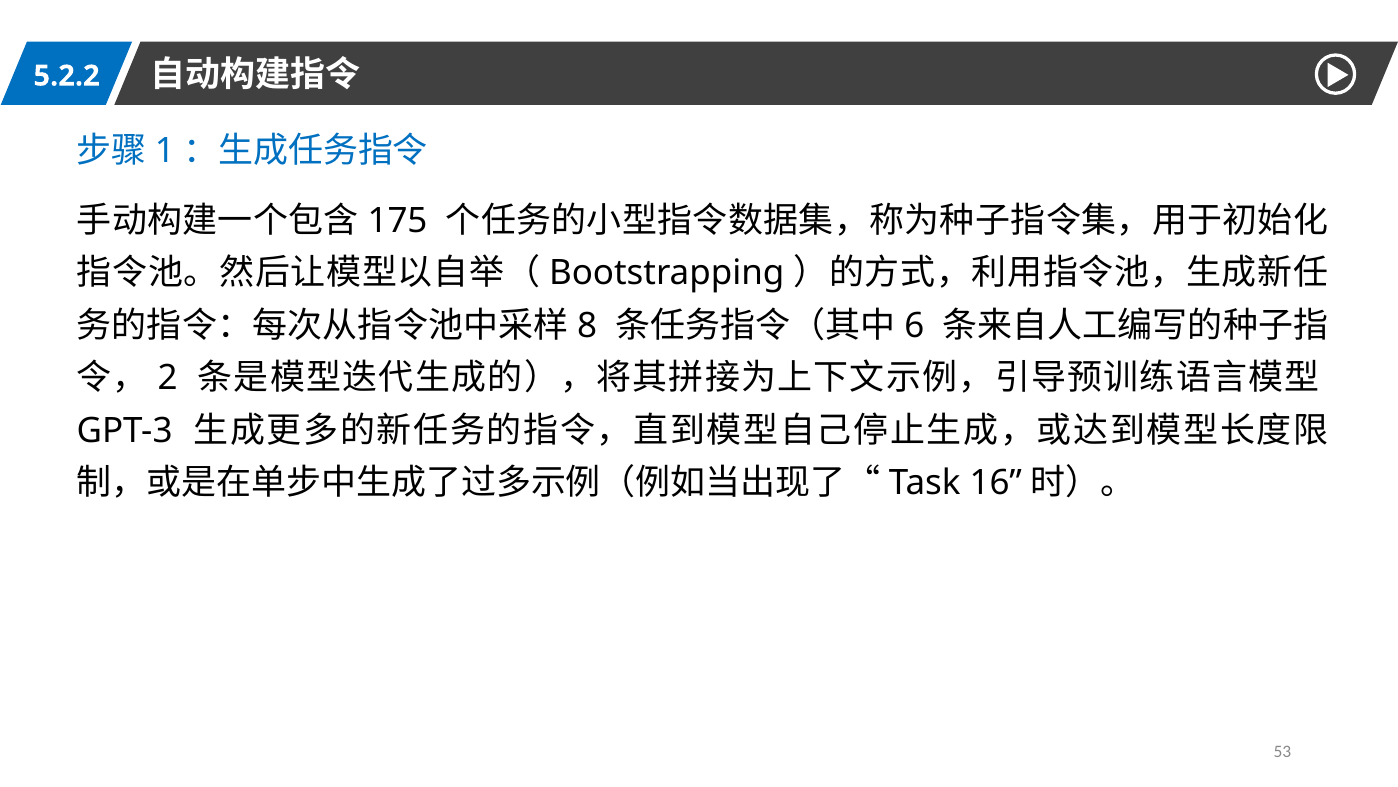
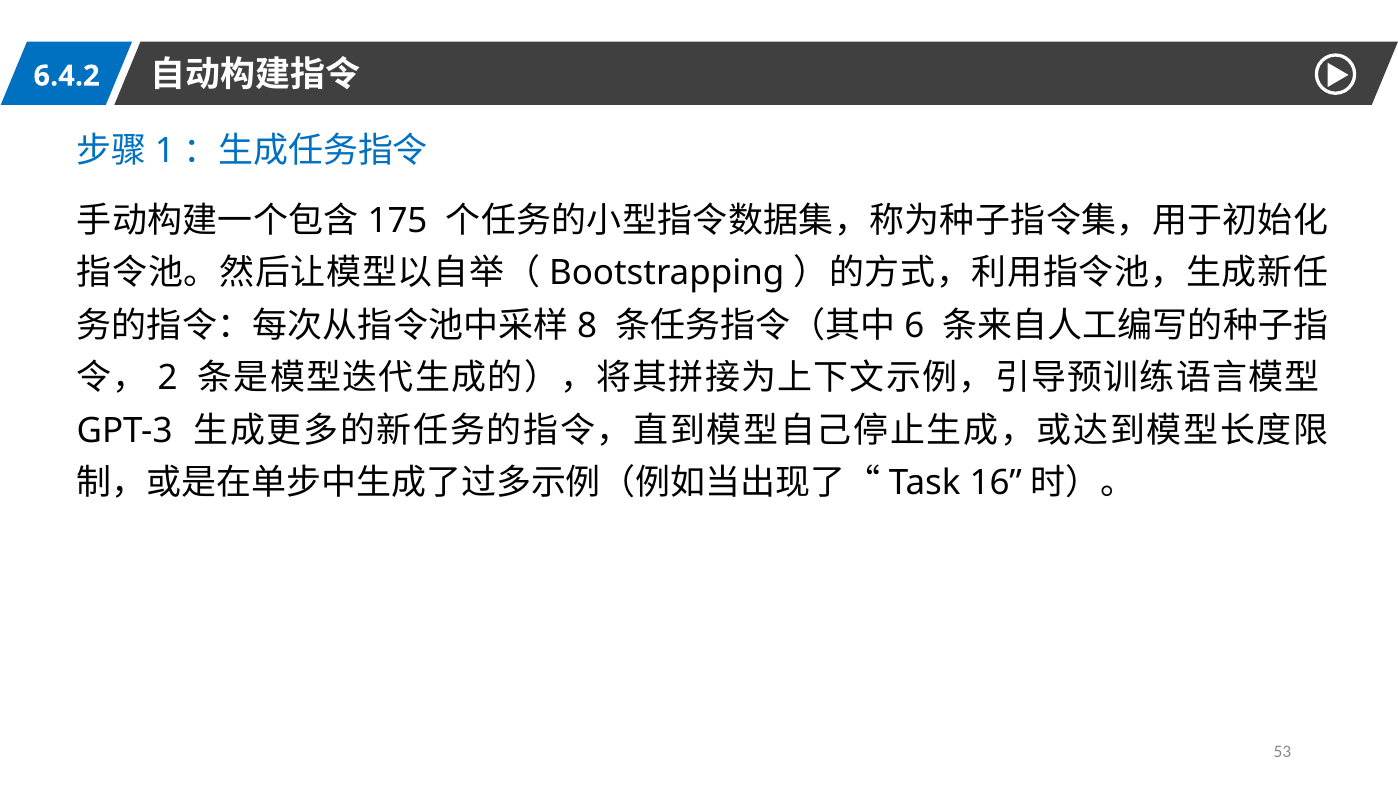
5.2.2: 5.2.2 -> 6.4.2
